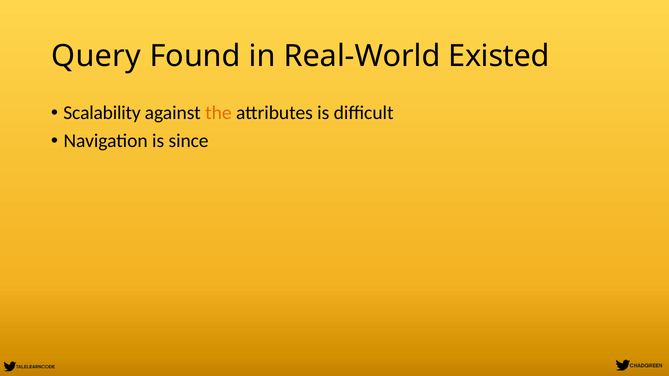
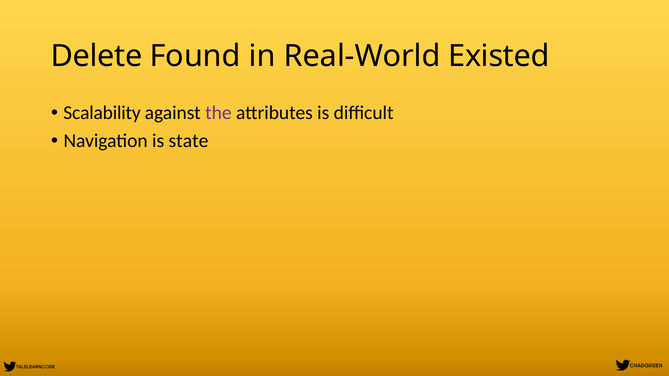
Query: Query -> Delete
the colour: orange -> purple
since: since -> state
